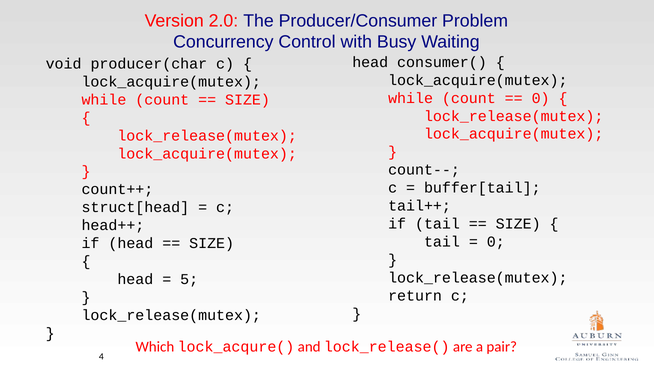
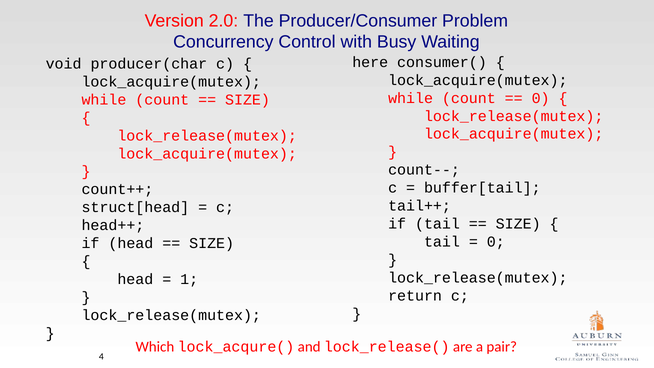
head at (370, 62): head -> here
5: 5 -> 1
